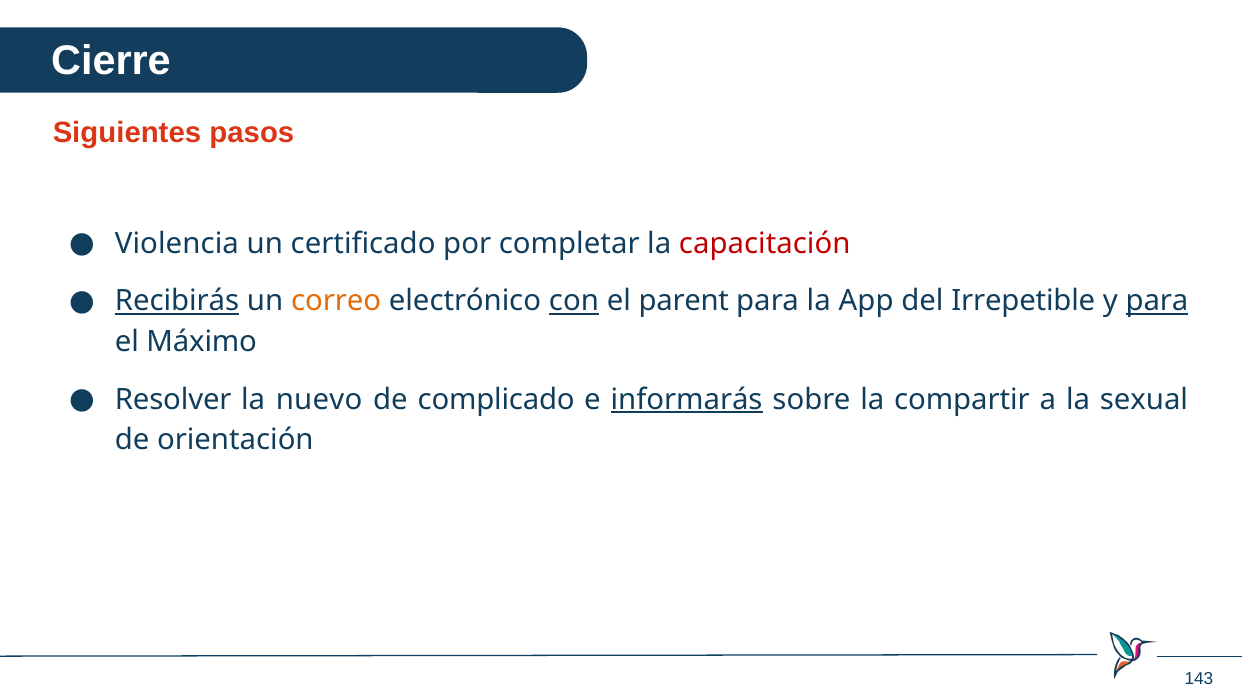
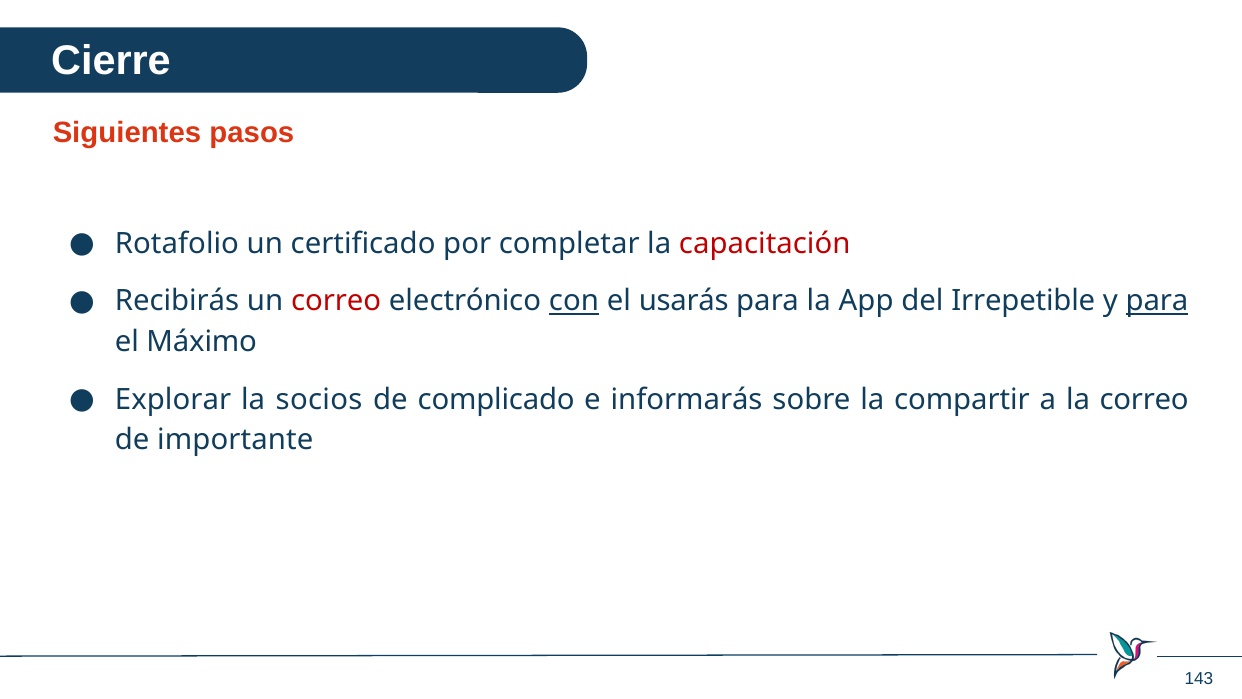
Violencia: Violencia -> Rotafolio
Recibirás underline: present -> none
correo at (336, 301) colour: orange -> red
parent: parent -> usarás
Resolver: Resolver -> Explorar
nuevo: nuevo -> socios
informarás underline: present -> none
la sexual: sexual -> correo
orientación: orientación -> importante
